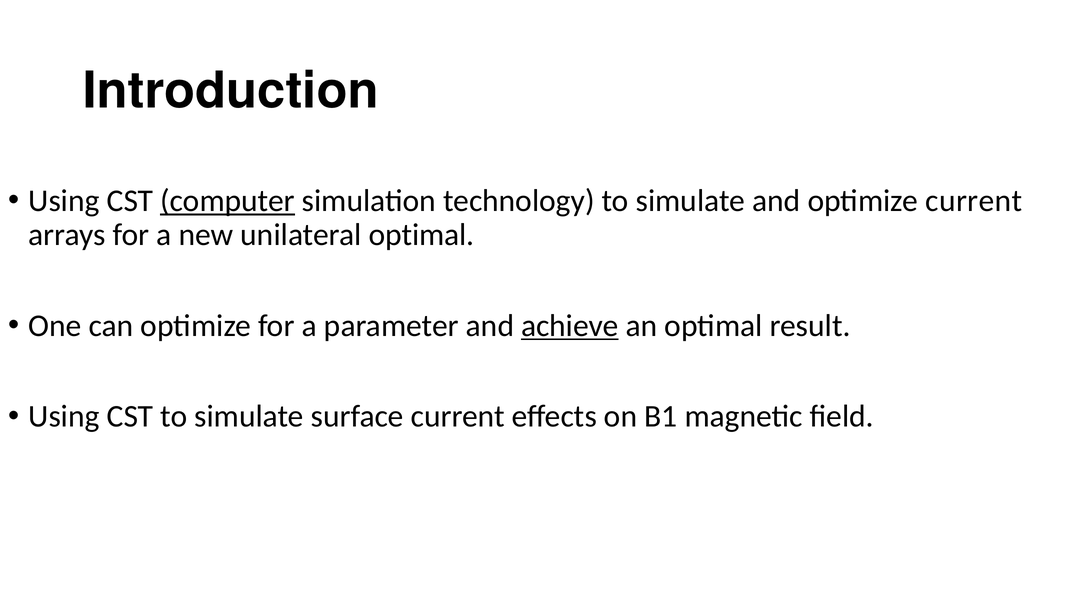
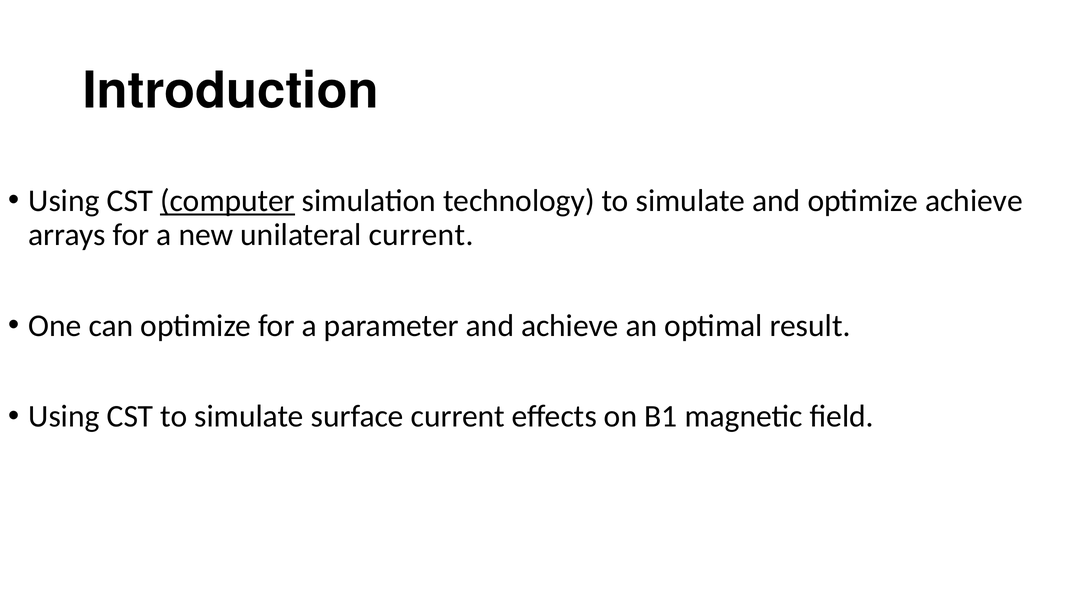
optimize current: current -> achieve
unilateral optimal: optimal -> current
achieve at (570, 326) underline: present -> none
